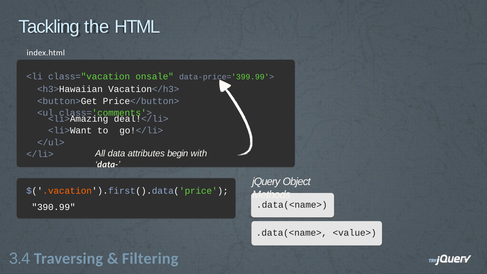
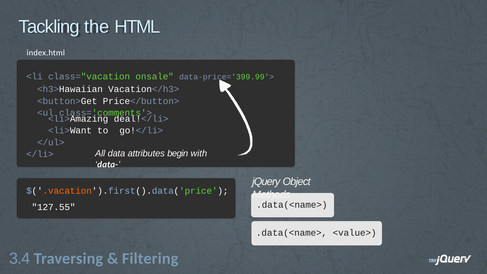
390.99: 390.99 -> 127.55
